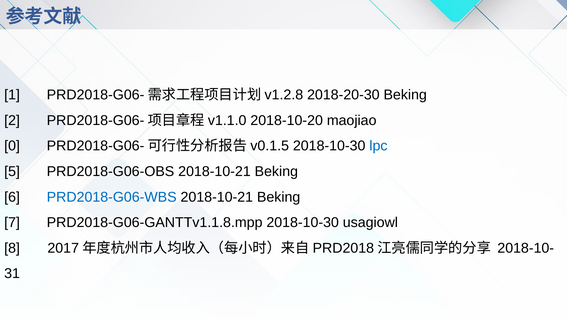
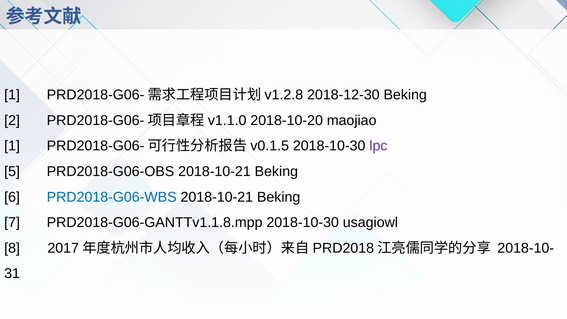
2018-20-30: 2018-20-30 -> 2018-12-30
0 at (12, 146): 0 -> 1
lpc colour: blue -> purple
